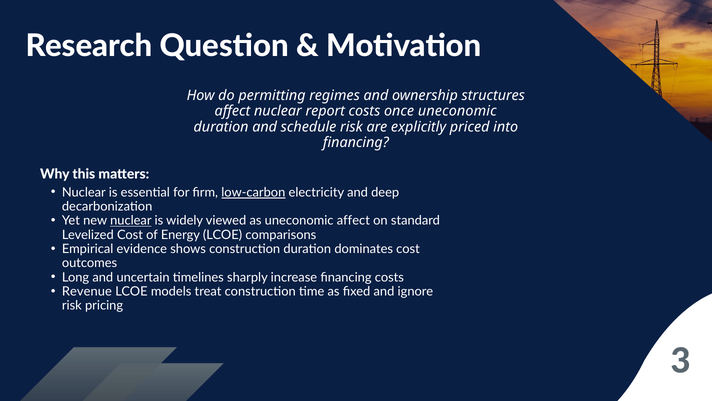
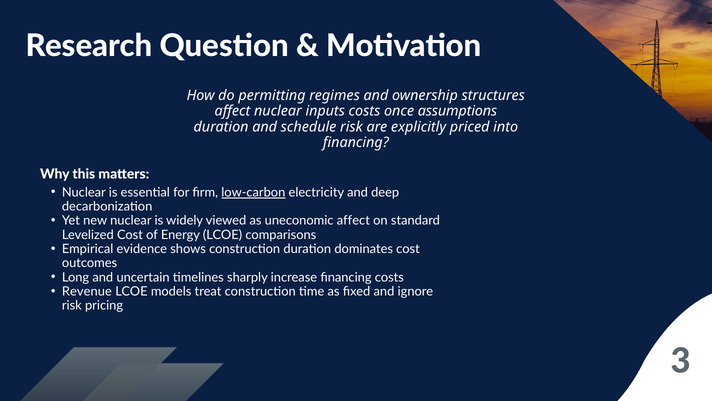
report: report -> inputs
once uneconomic: uneconomic -> assumptions
nuclear at (131, 220) underline: present -> none
